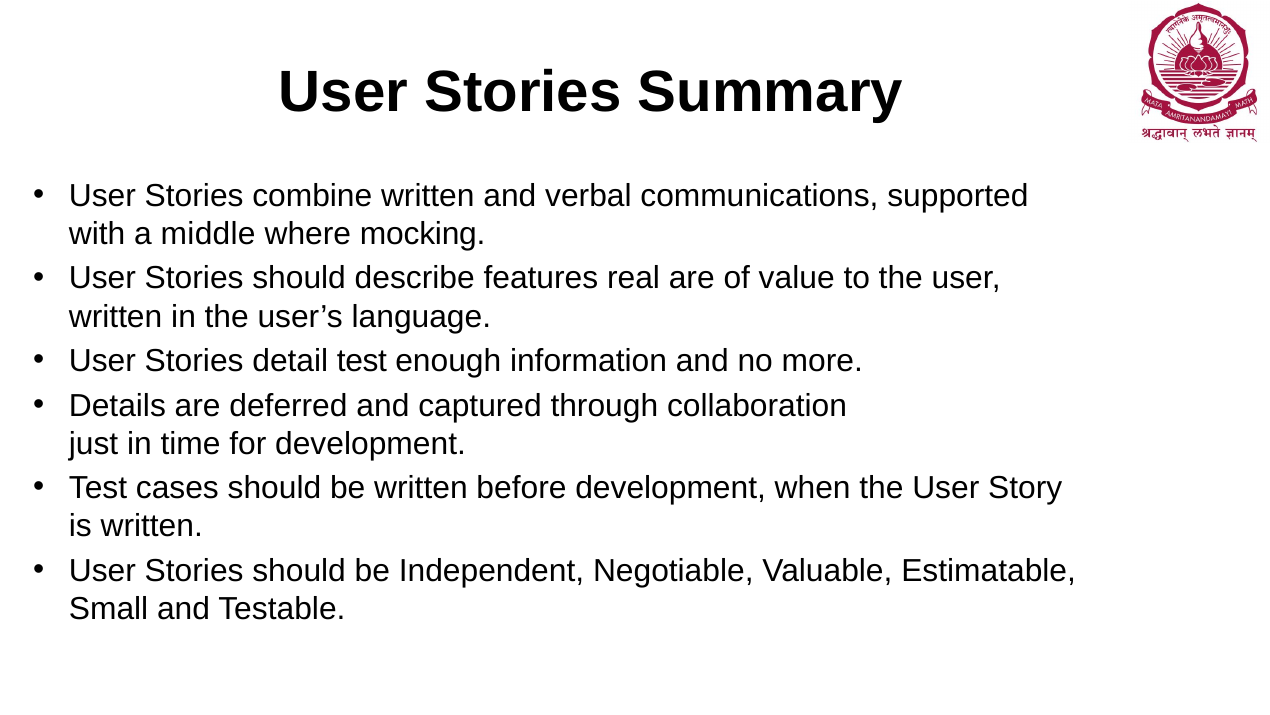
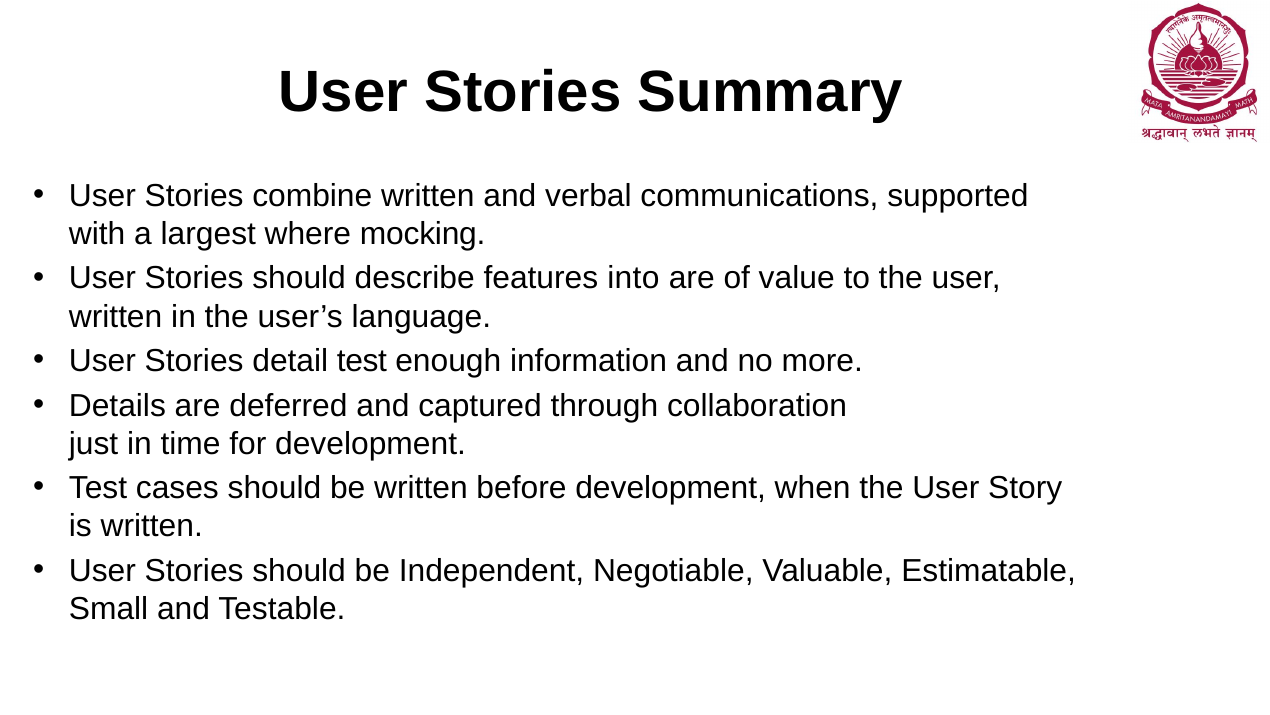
middle: middle -> largest
real: real -> into
